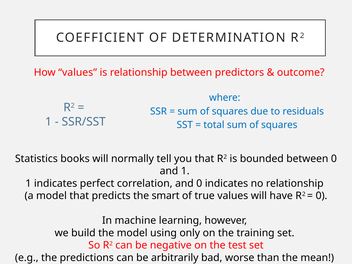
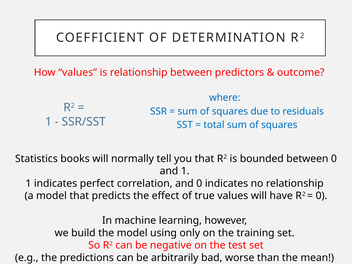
smart: smart -> effect
